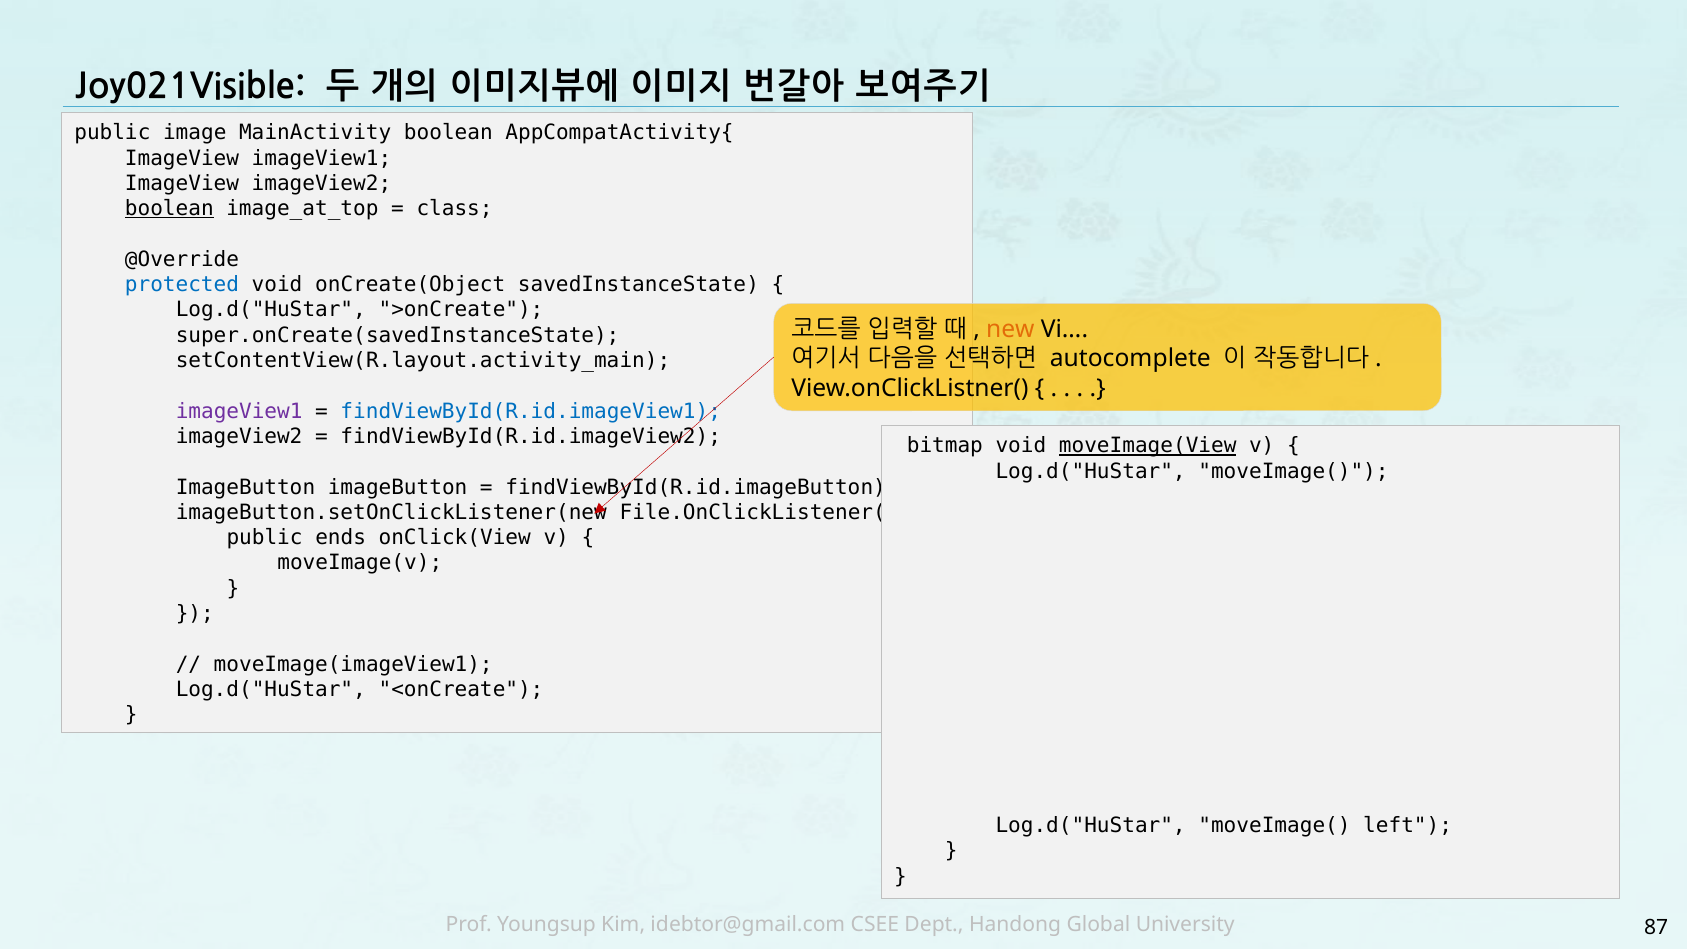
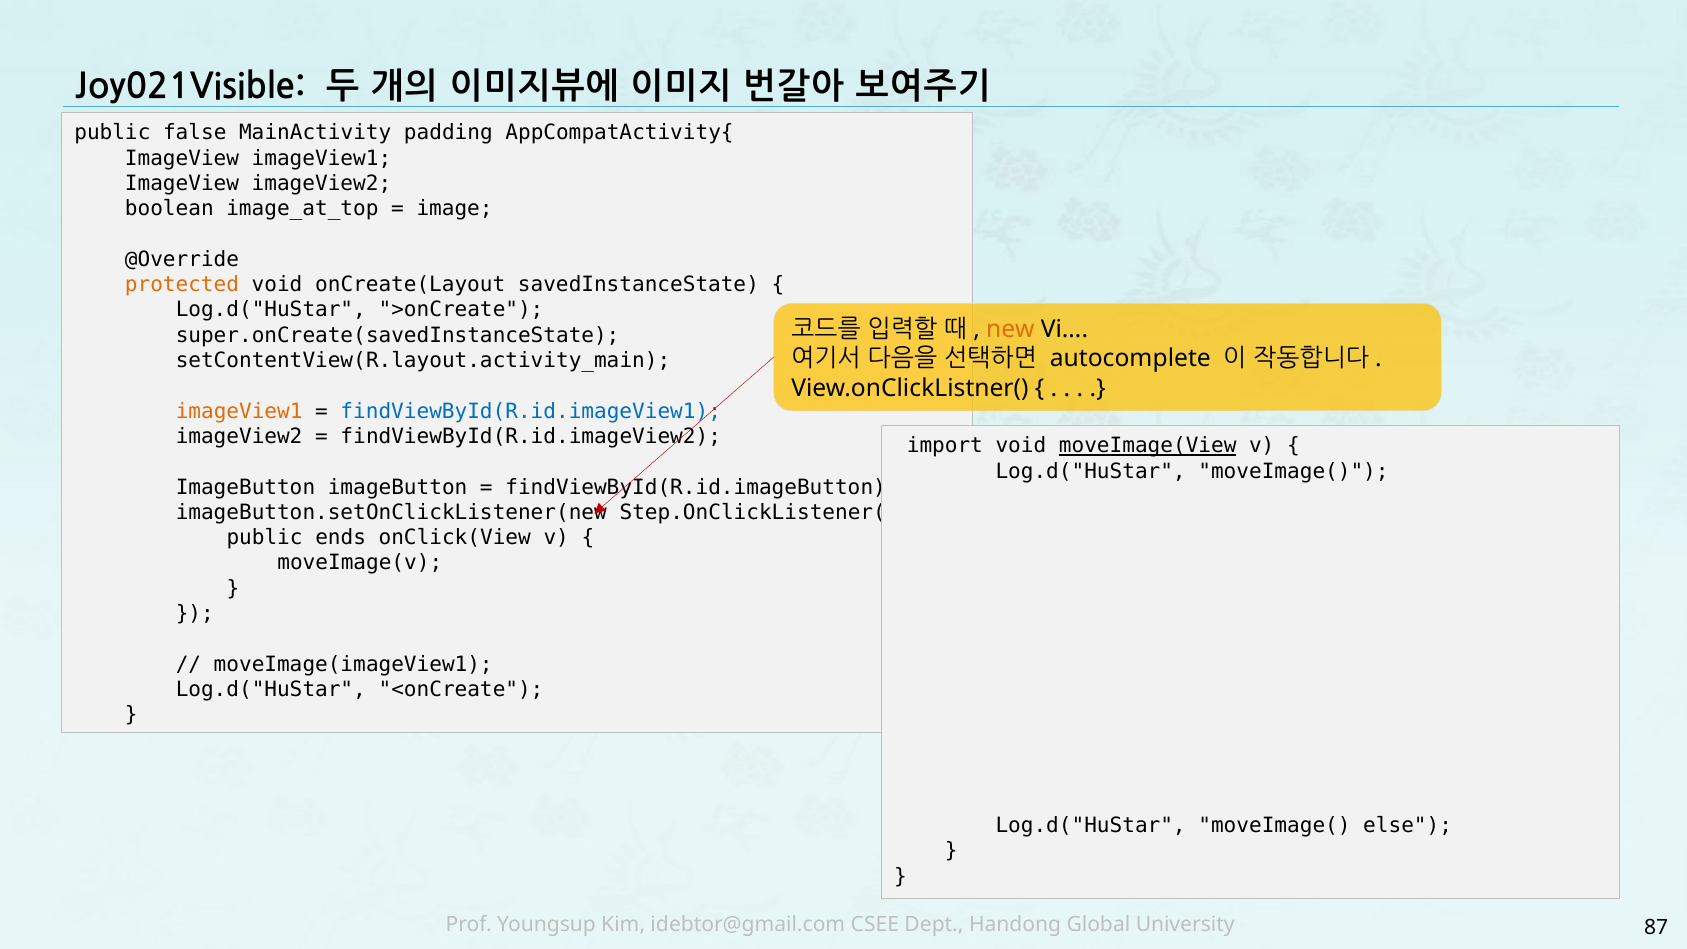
image: image -> false
MainActivity boolean: boolean -> padding
boolean at (169, 209) underline: present -> none
class: class -> image
protected colour: blue -> orange
onCreate(Object: onCreate(Object -> onCreate(Layout
imageView1 at (239, 411) colour: purple -> orange
bitmap: bitmap -> import
File.OnClickListener(: File.OnClickListener( -> Step.OnClickListener(
left: left -> else
